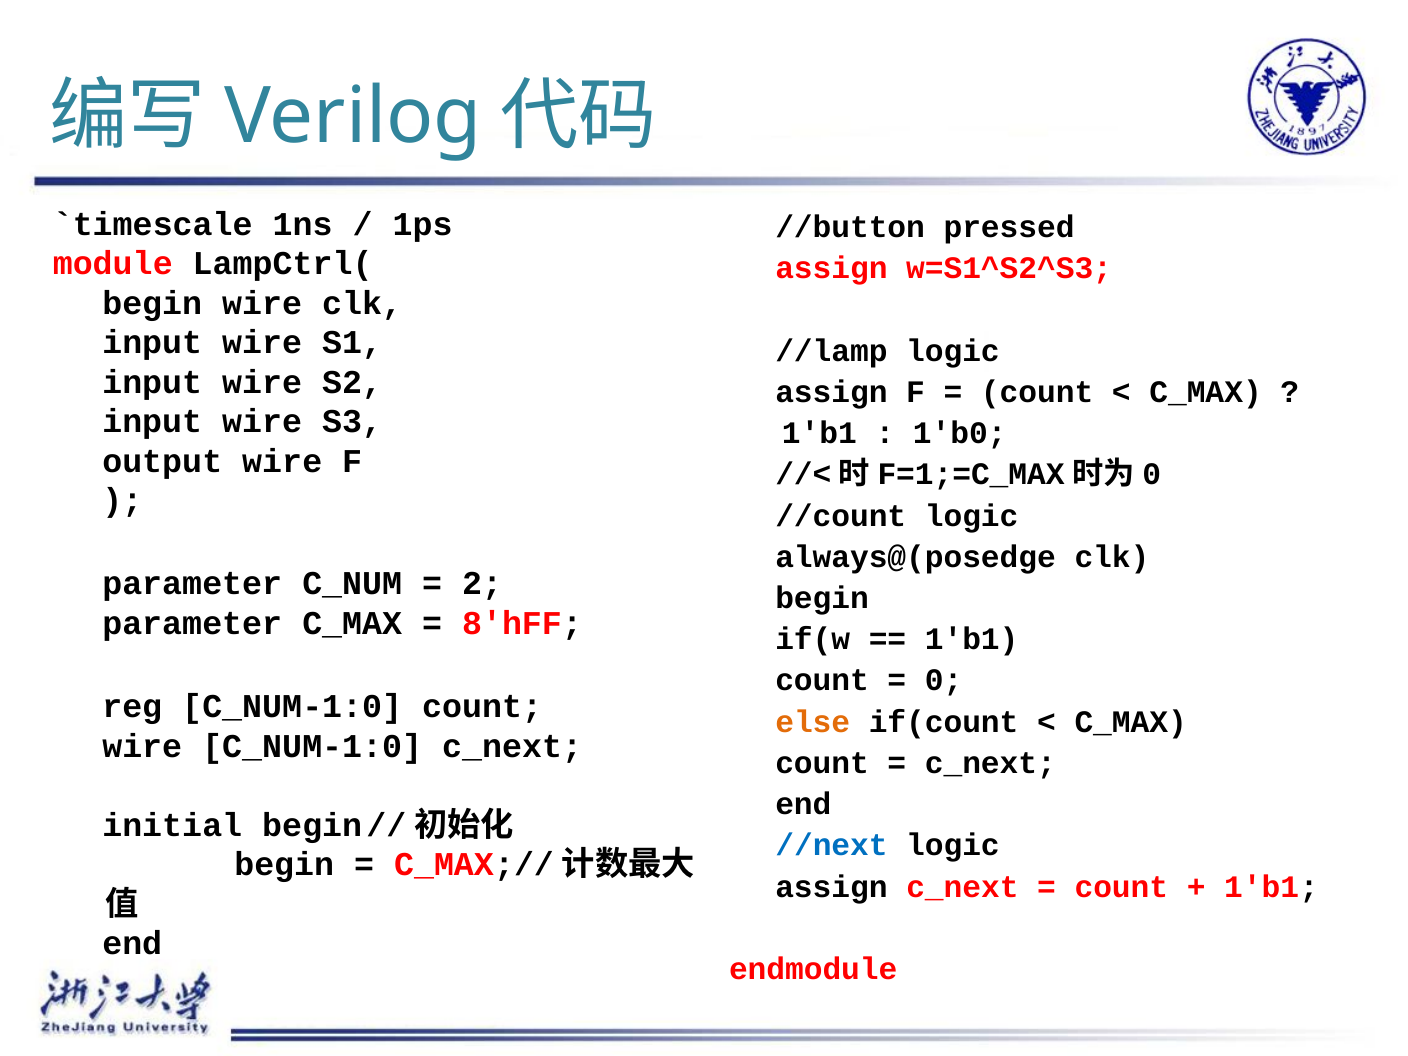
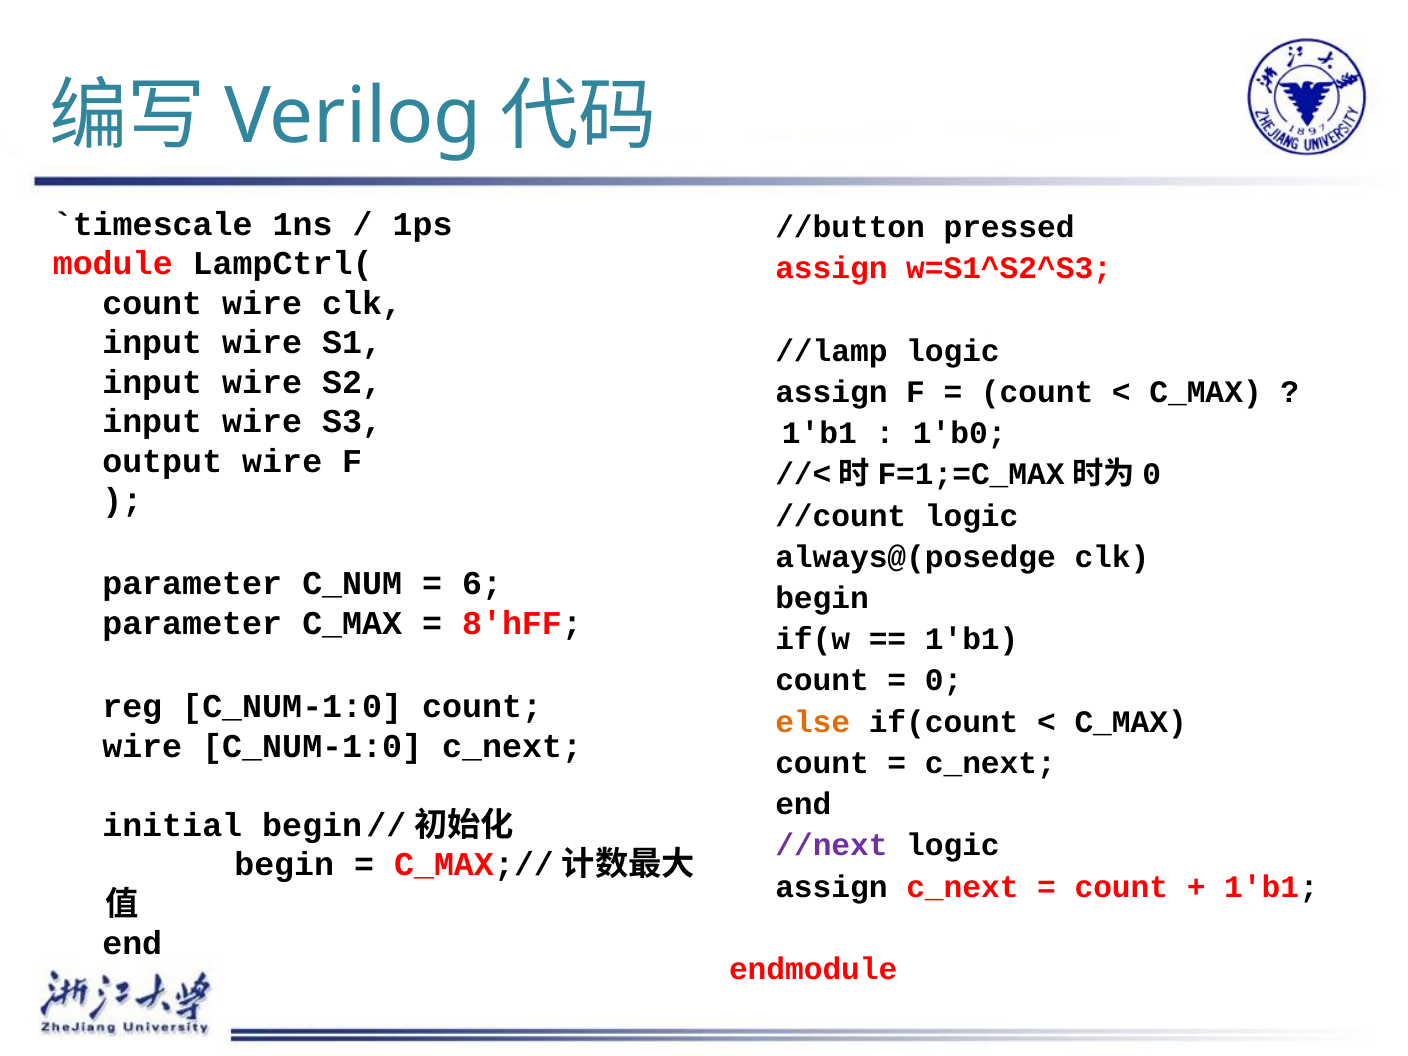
begin at (152, 303): begin -> count
2: 2 -> 6
//next colour: blue -> purple
